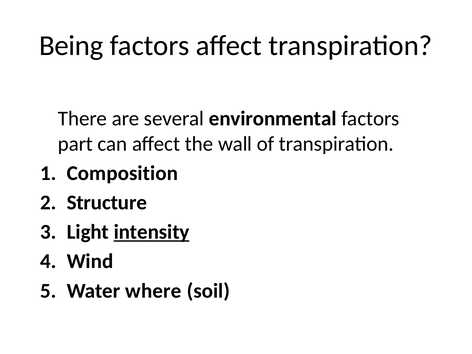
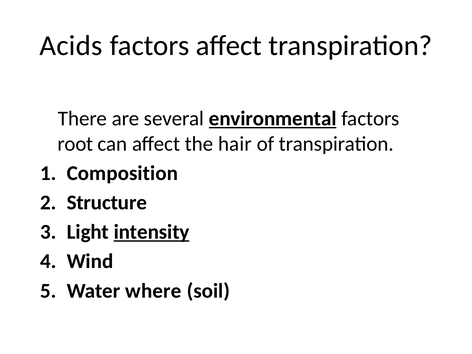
Being: Being -> Acids
environmental underline: none -> present
part: part -> root
wall: wall -> hair
